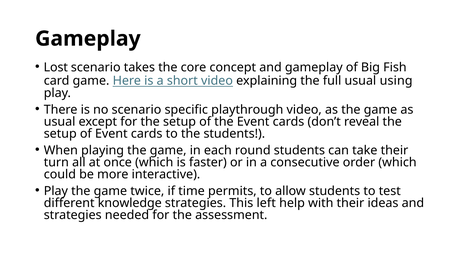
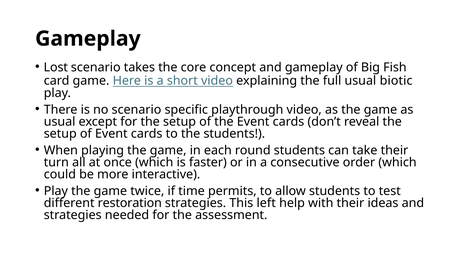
using: using -> biotic
knowledge: knowledge -> restoration
